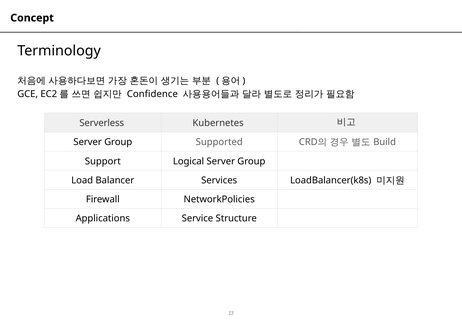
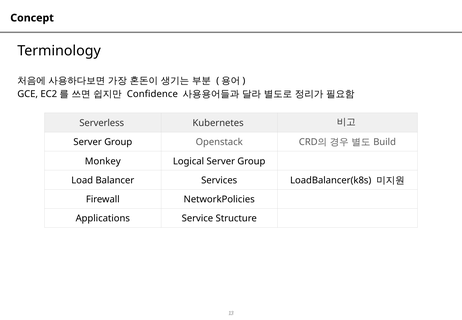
Supported: Supported -> Openstack
Support: Support -> Monkey
